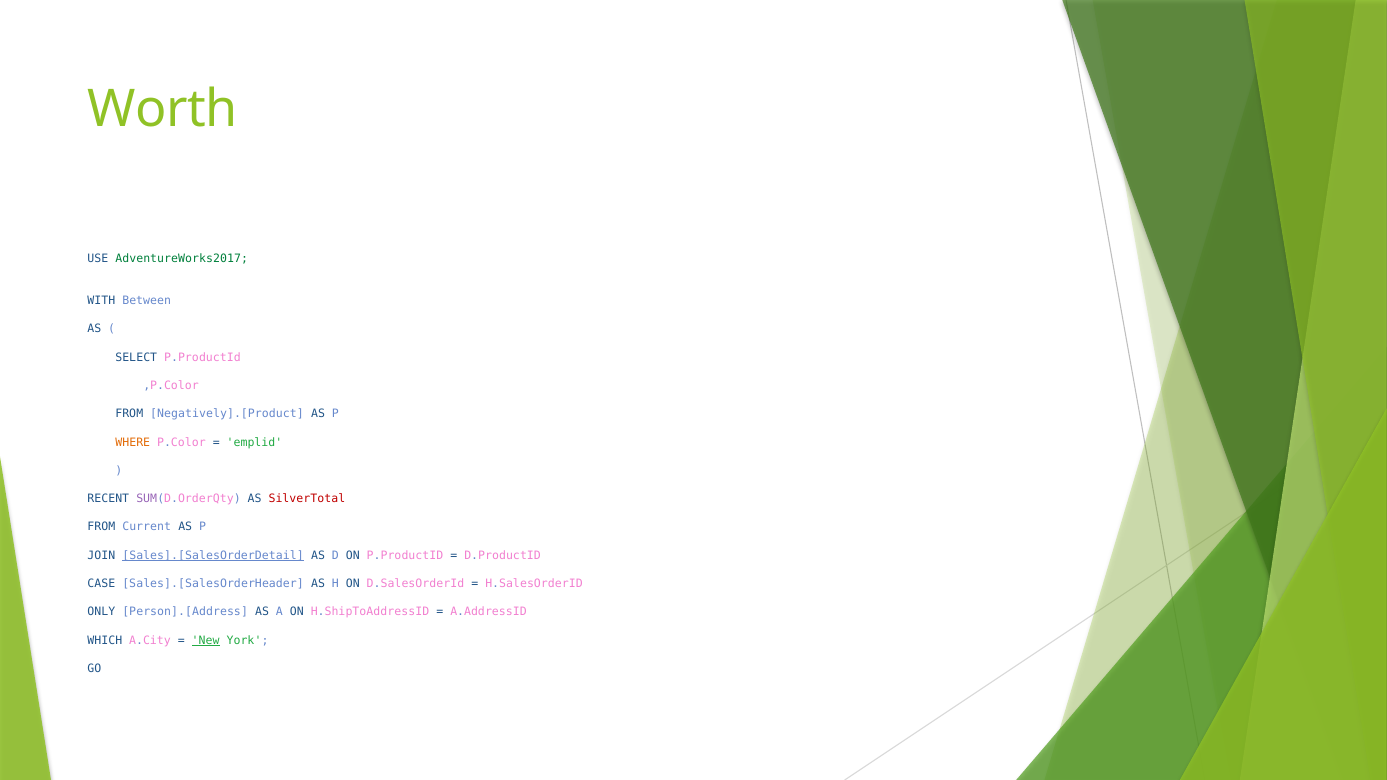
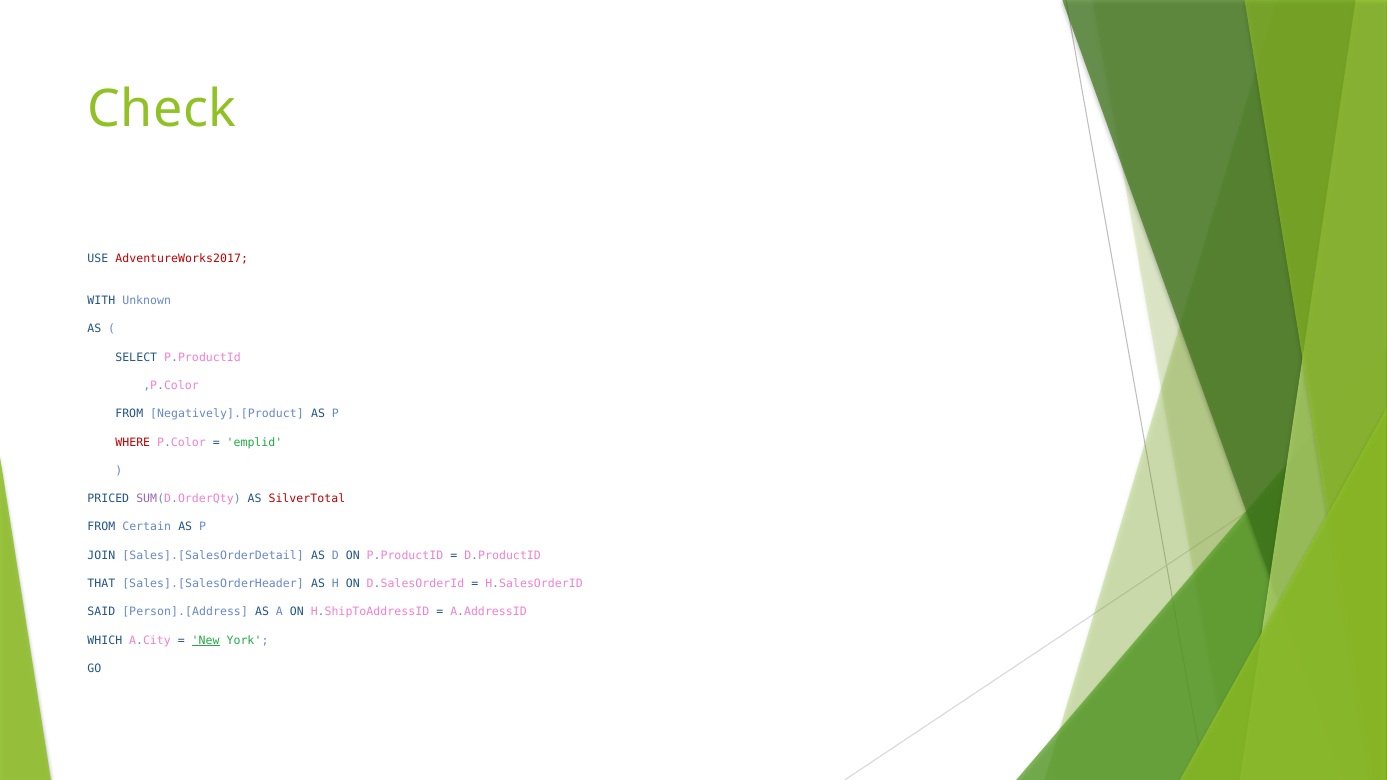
Worth: Worth -> Check
AdventureWorks2017 colour: green -> red
Between: Between -> Unknown
WHERE colour: orange -> red
RECENT: RECENT -> PRICED
Current: Current -> Certain
Sales].[SalesOrderDetail underline: present -> none
CASE: CASE -> THAT
ONLY: ONLY -> SAID
